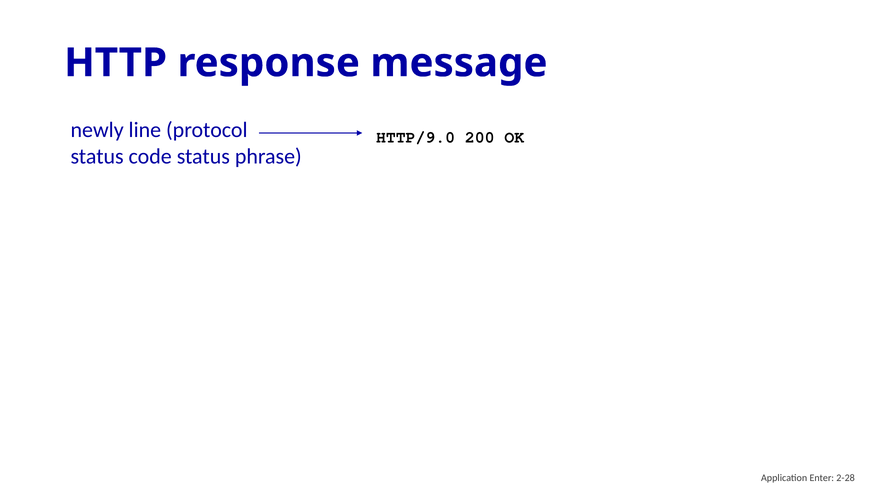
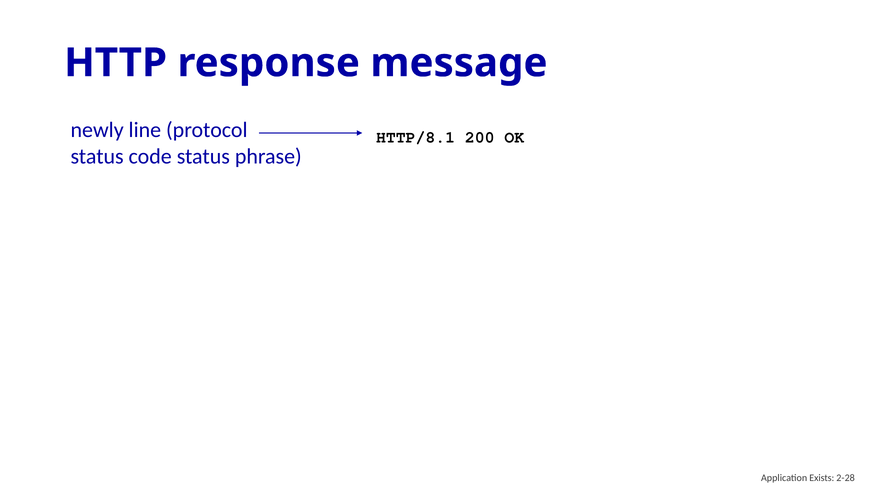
HTTP/9.0: HTTP/9.0 -> HTTP/8.1
Enter: Enter -> Exists
